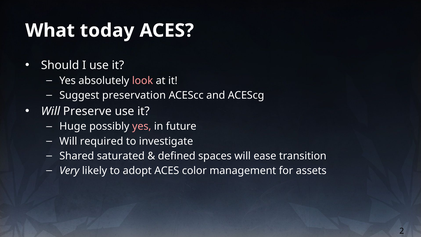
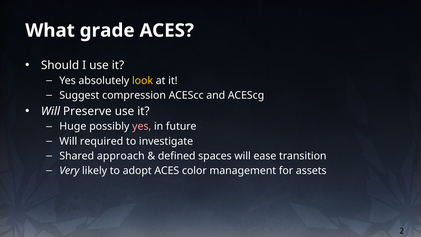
today: today -> grade
look colour: pink -> yellow
preservation: preservation -> compression
saturated: saturated -> approach
